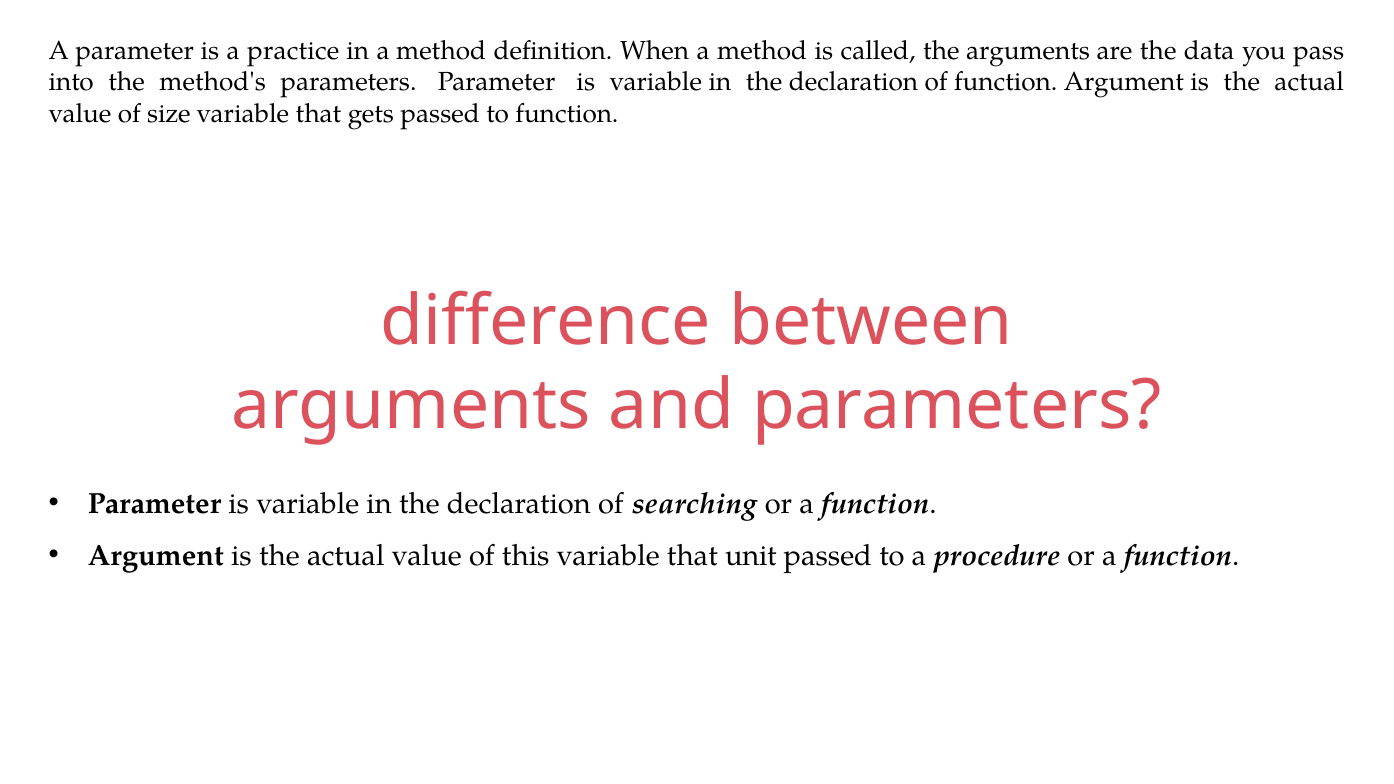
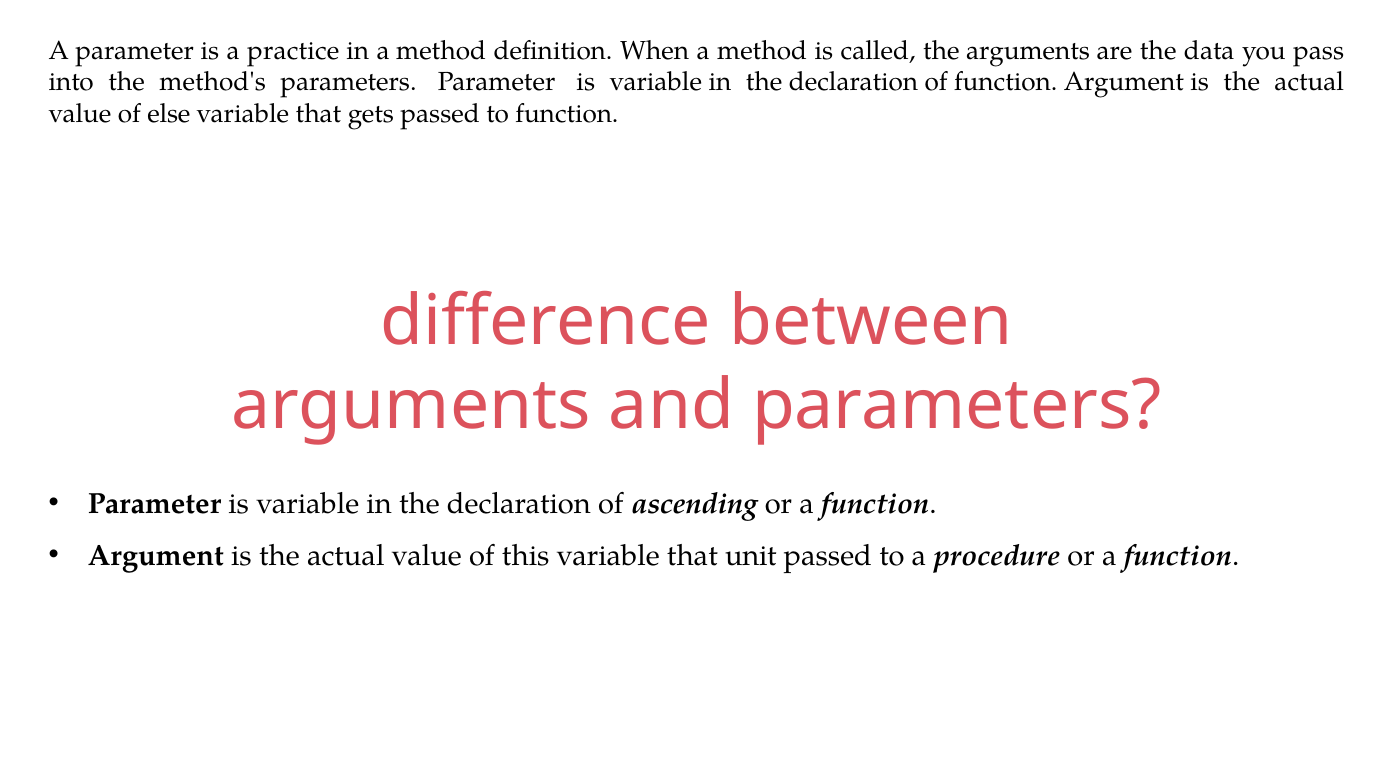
size: size -> else
searching: searching -> ascending
